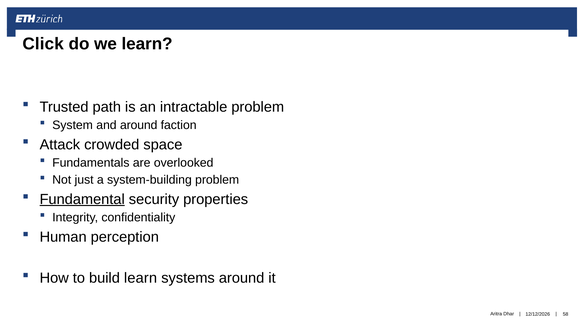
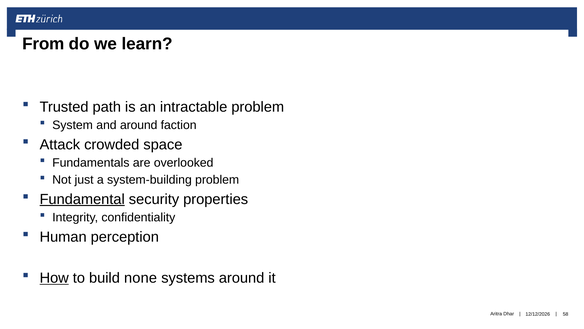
Click: Click -> From
How underline: none -> present
build learn: learn -> none
